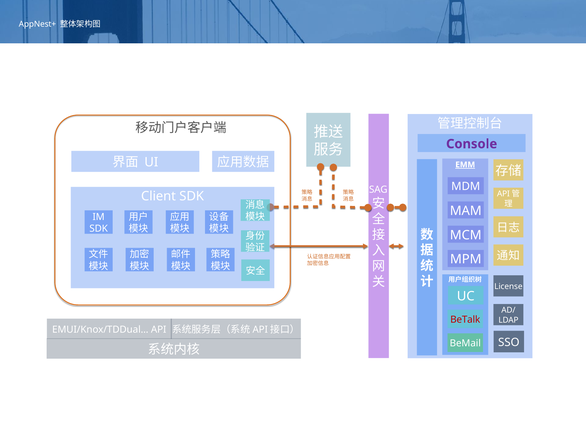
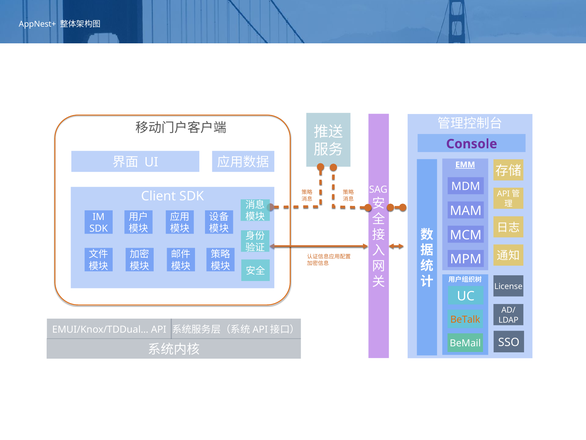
BeTalk colour: red -> orange
